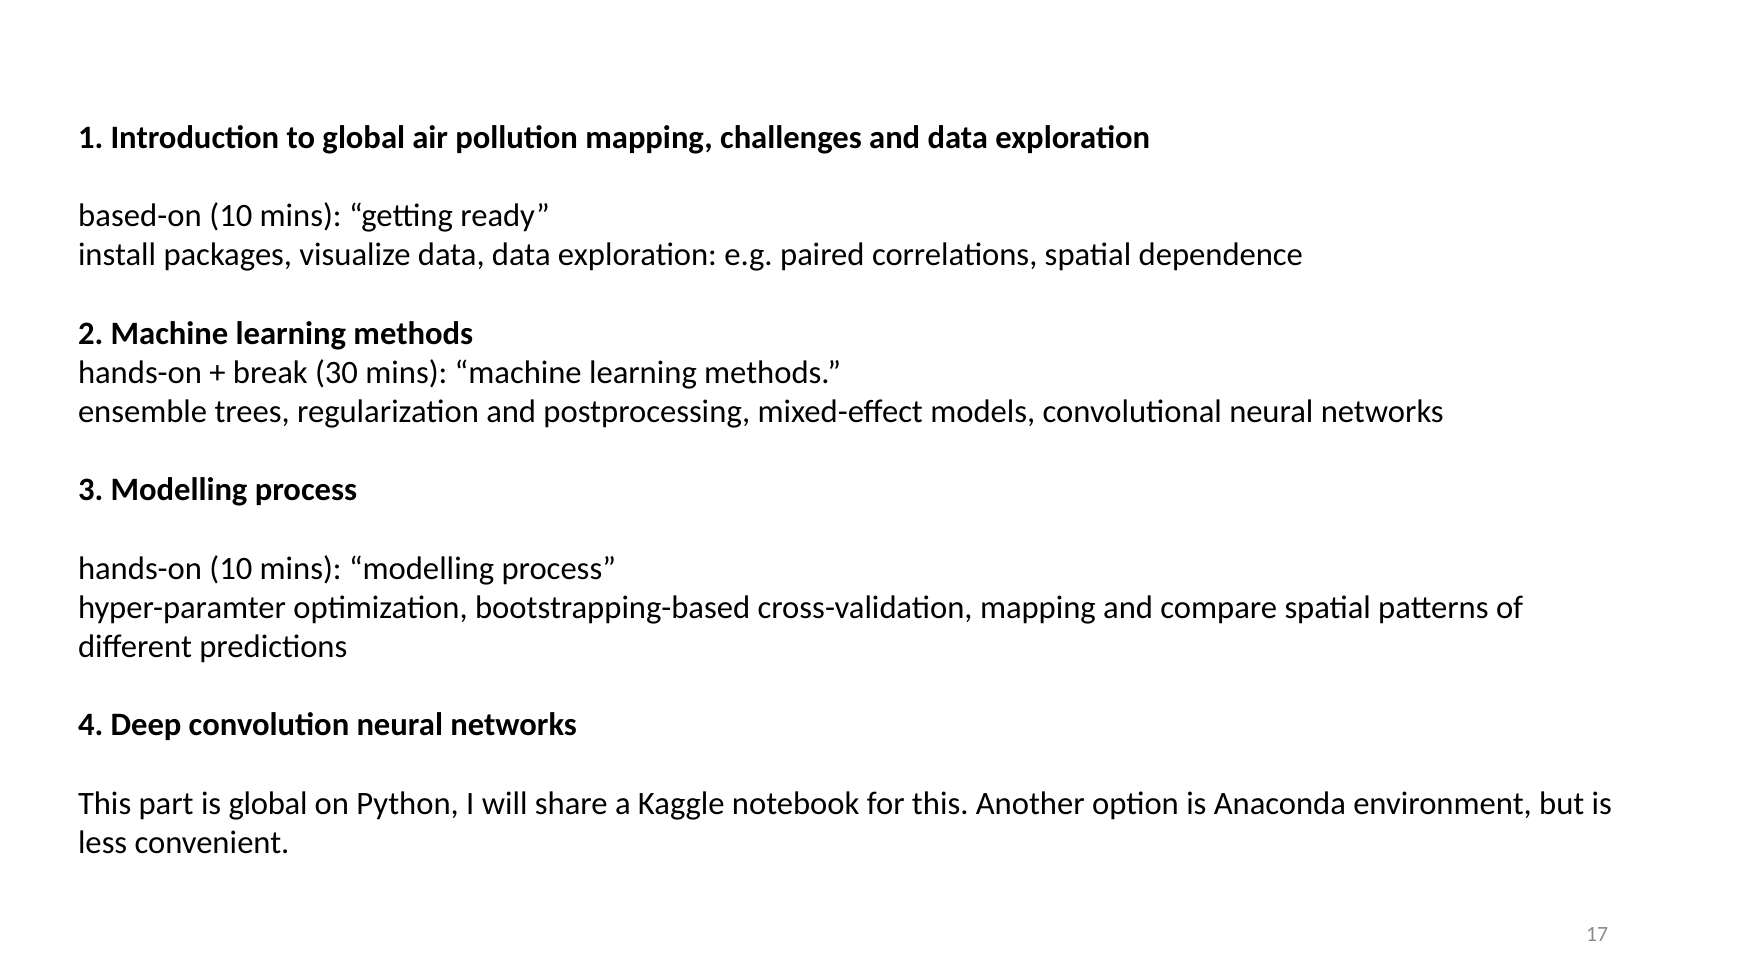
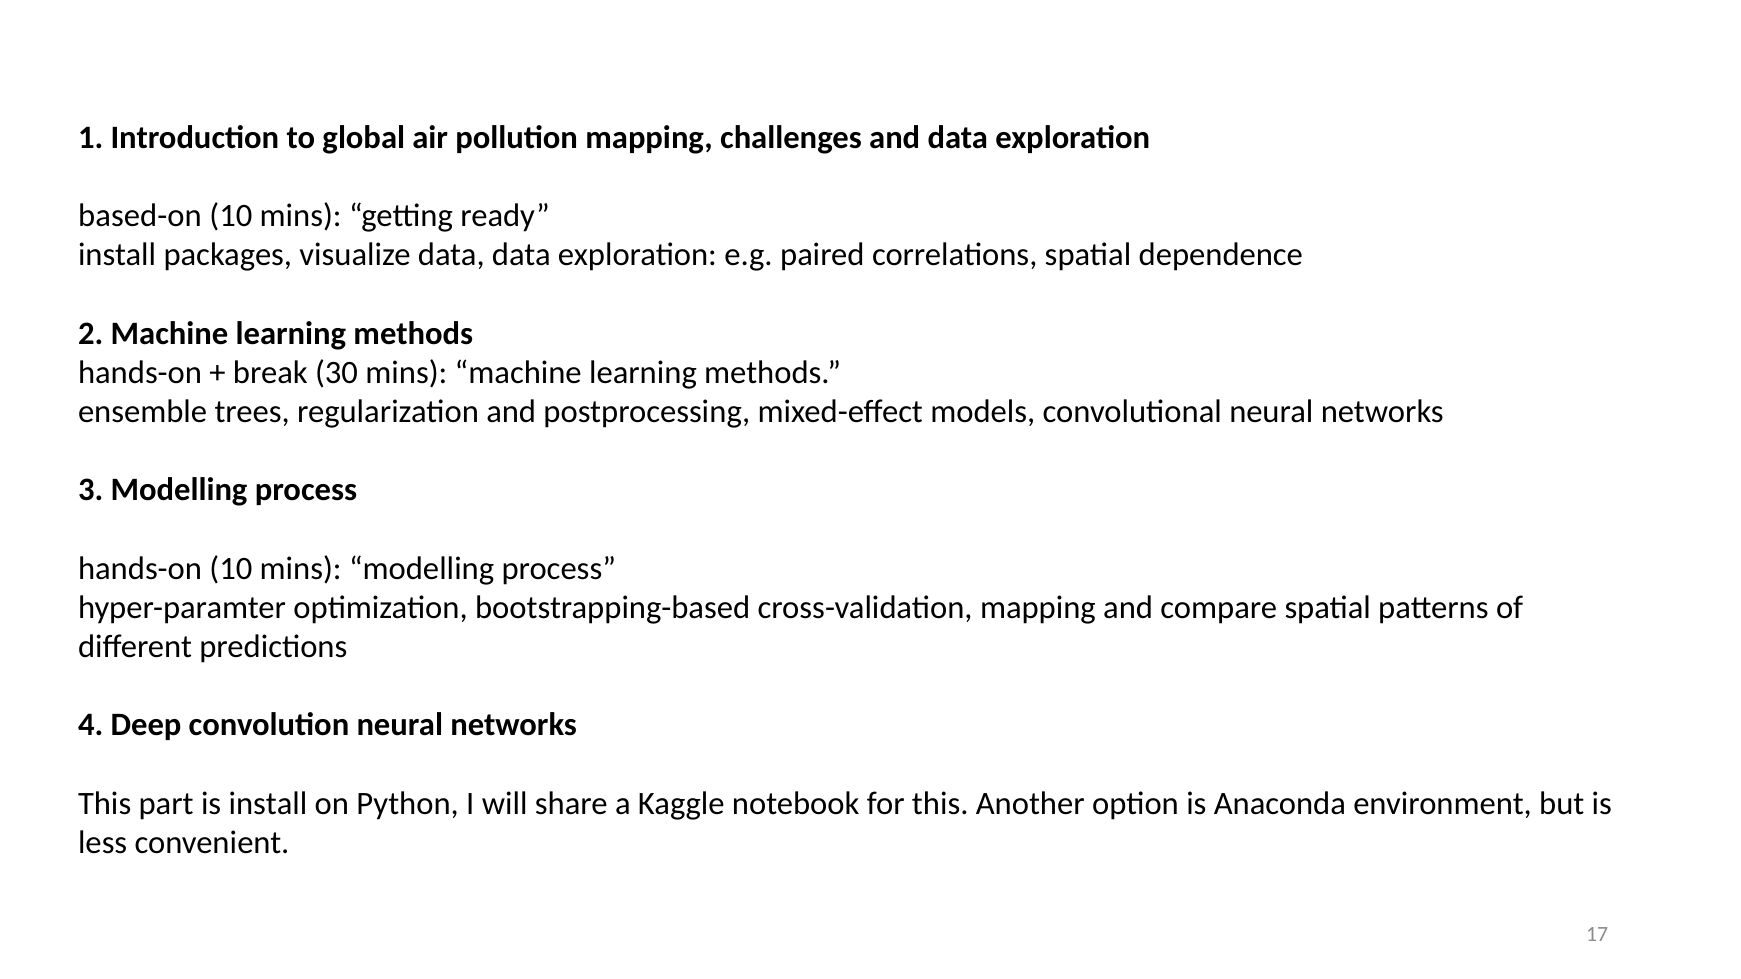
is global: global -> install
